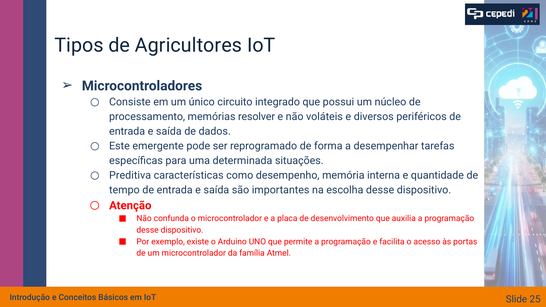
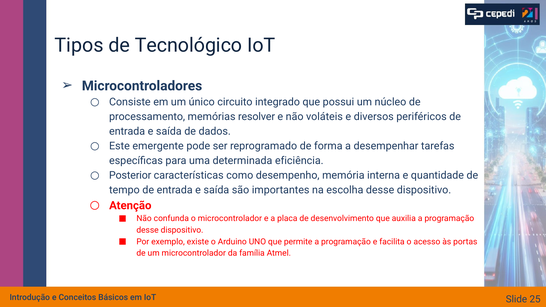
Agricultores: Agricultores -> Tecnológico
situações: situações -> eficiência
Preditiva: Preditiva -> Posterior
